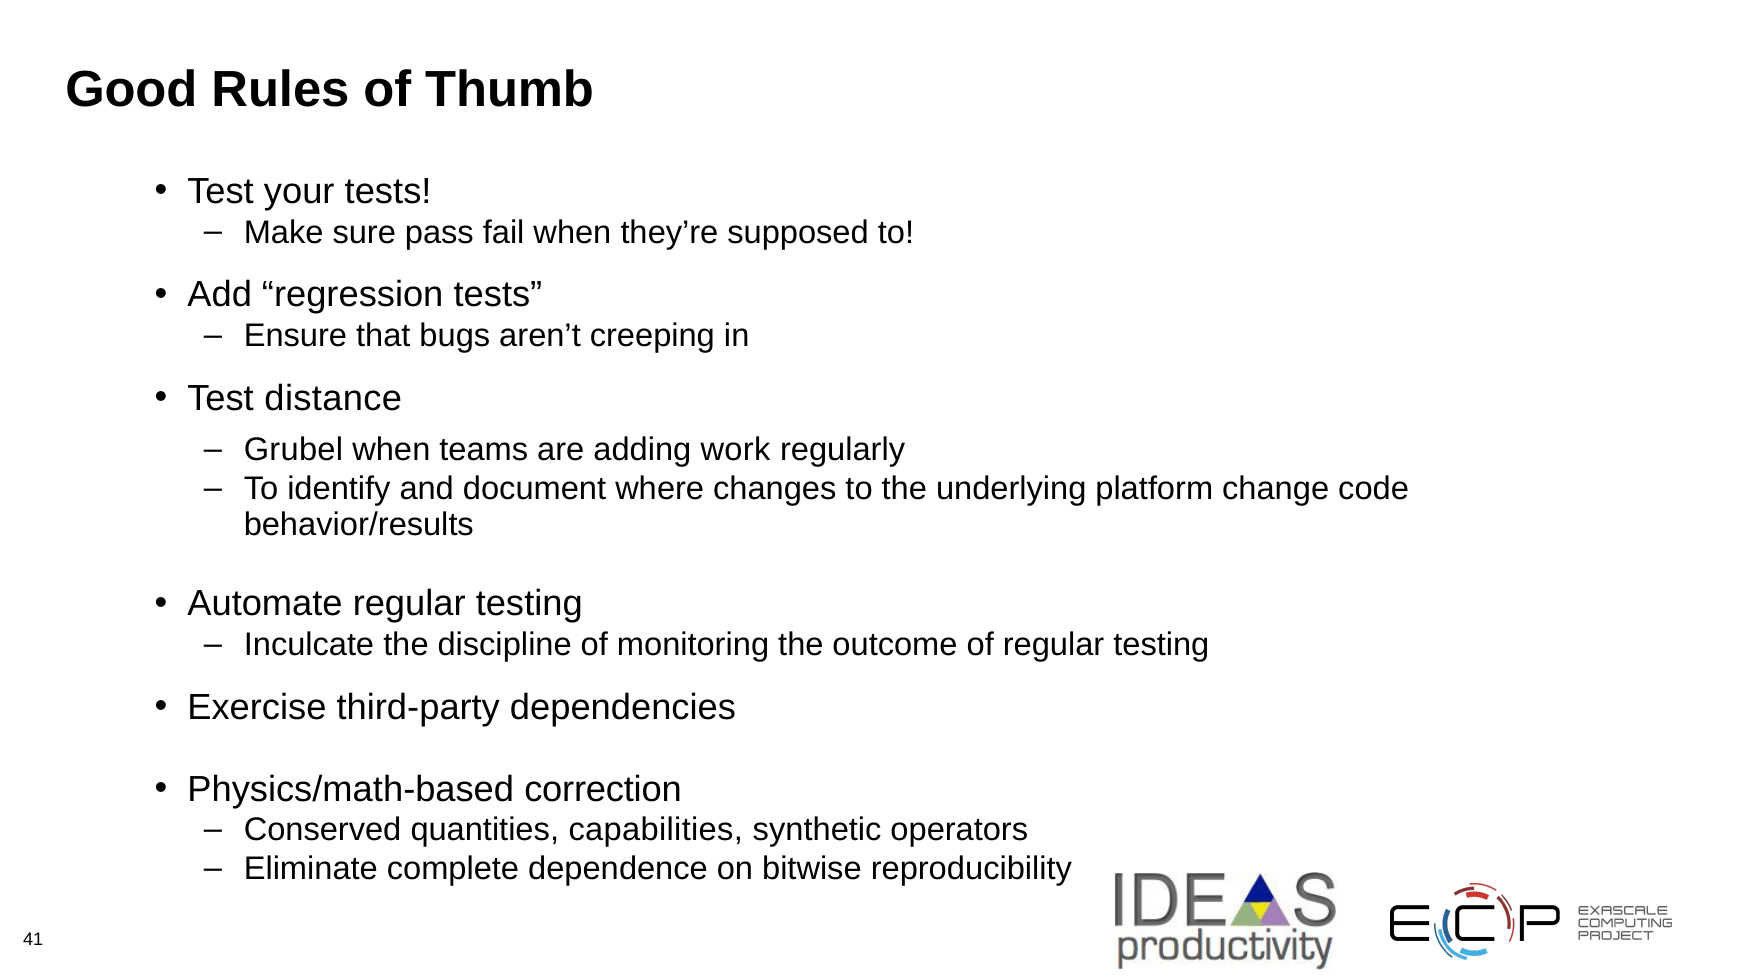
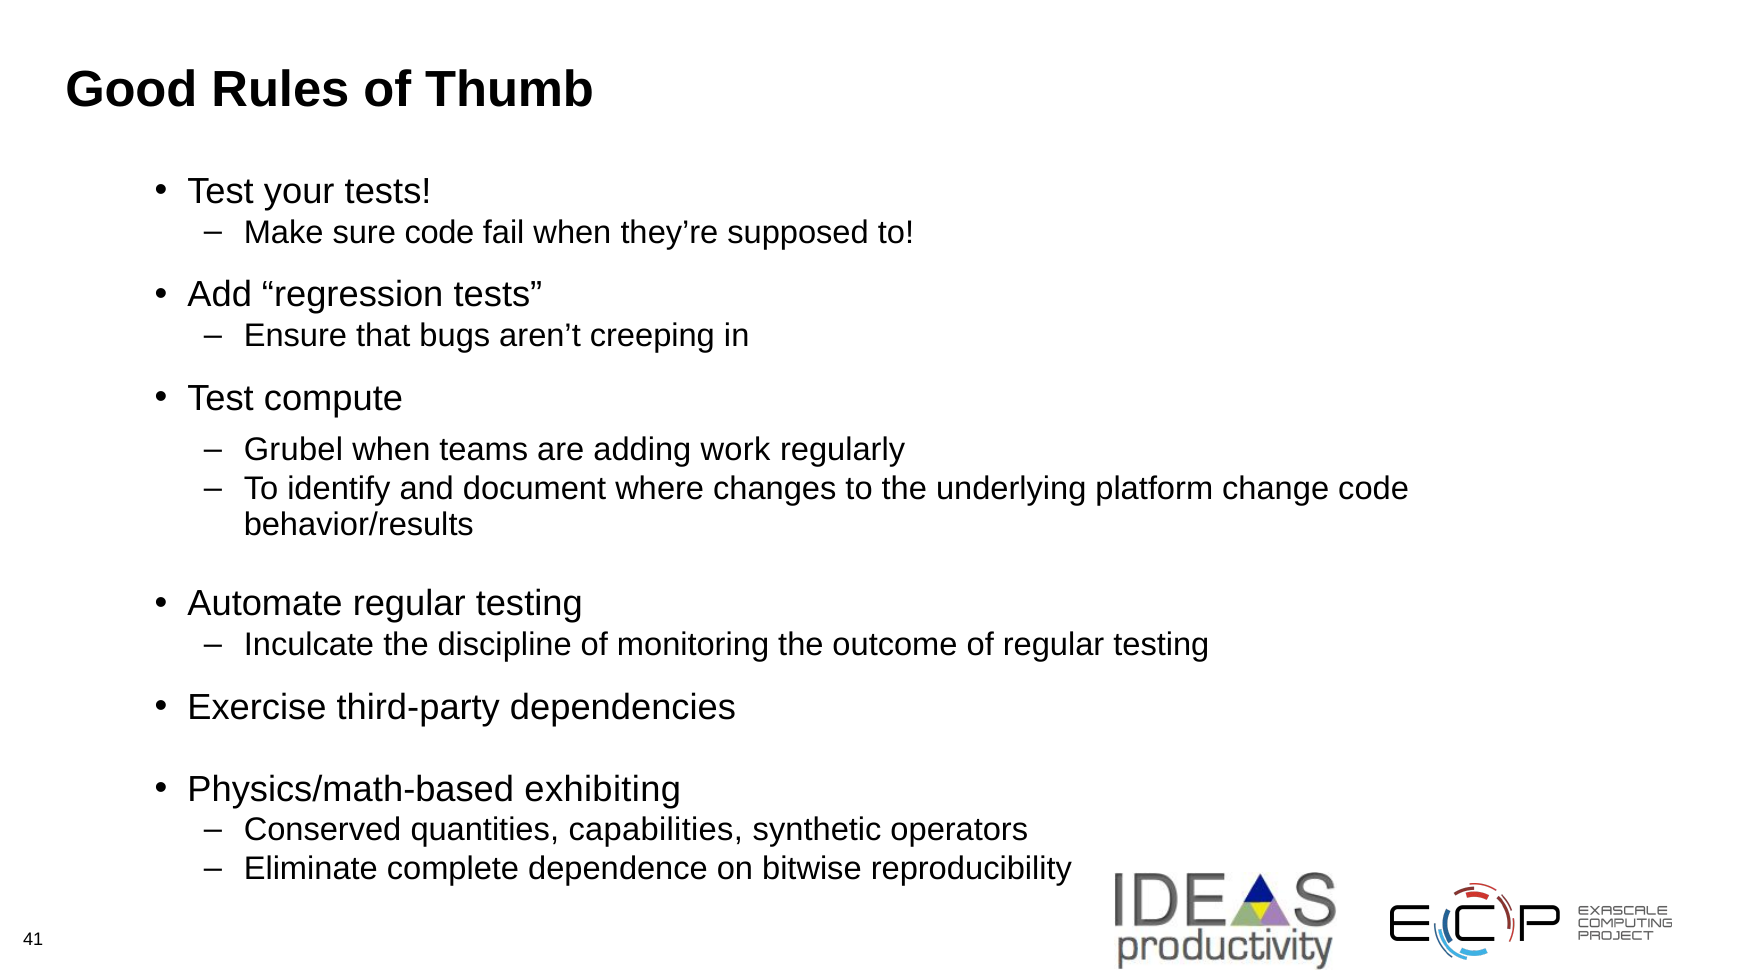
sure pass: pass -> code
distance: distance -> compute
correction: correction -> exhibiting
